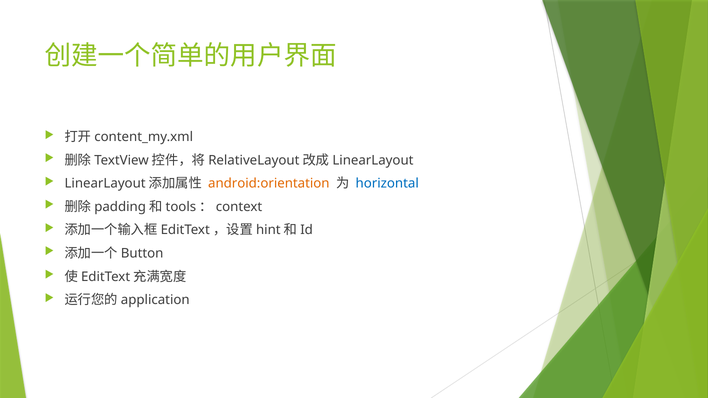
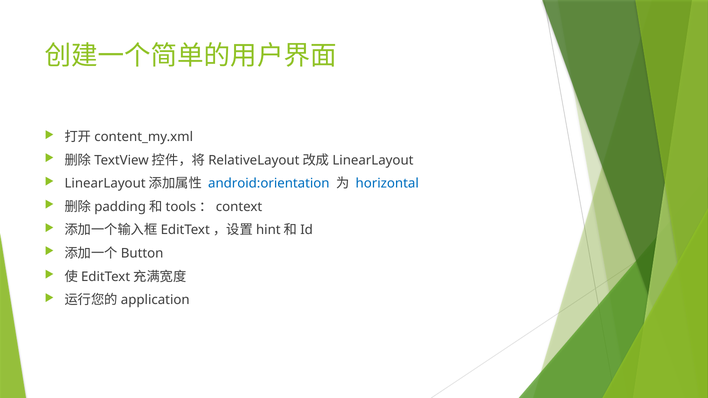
android:orientation colour: orange -> blue
